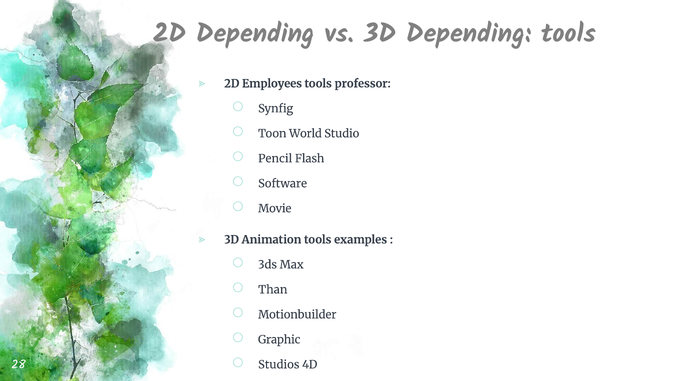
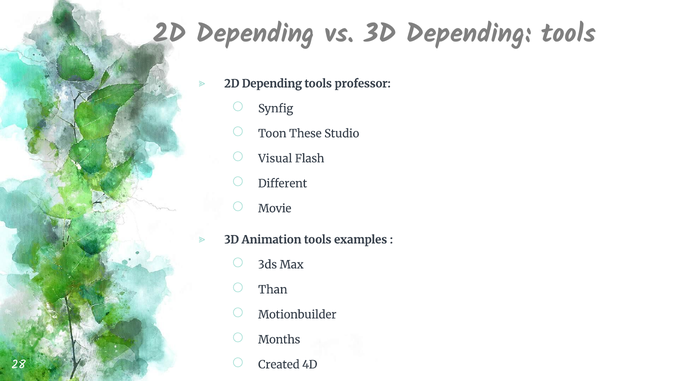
Employees at (272, 84): Employees -> Depending
World: World -> These
Pencil: Pencil -> Visual
Software: Software -> Different
Graphic: Graphic -> Months
Studios: Studios -> Created
